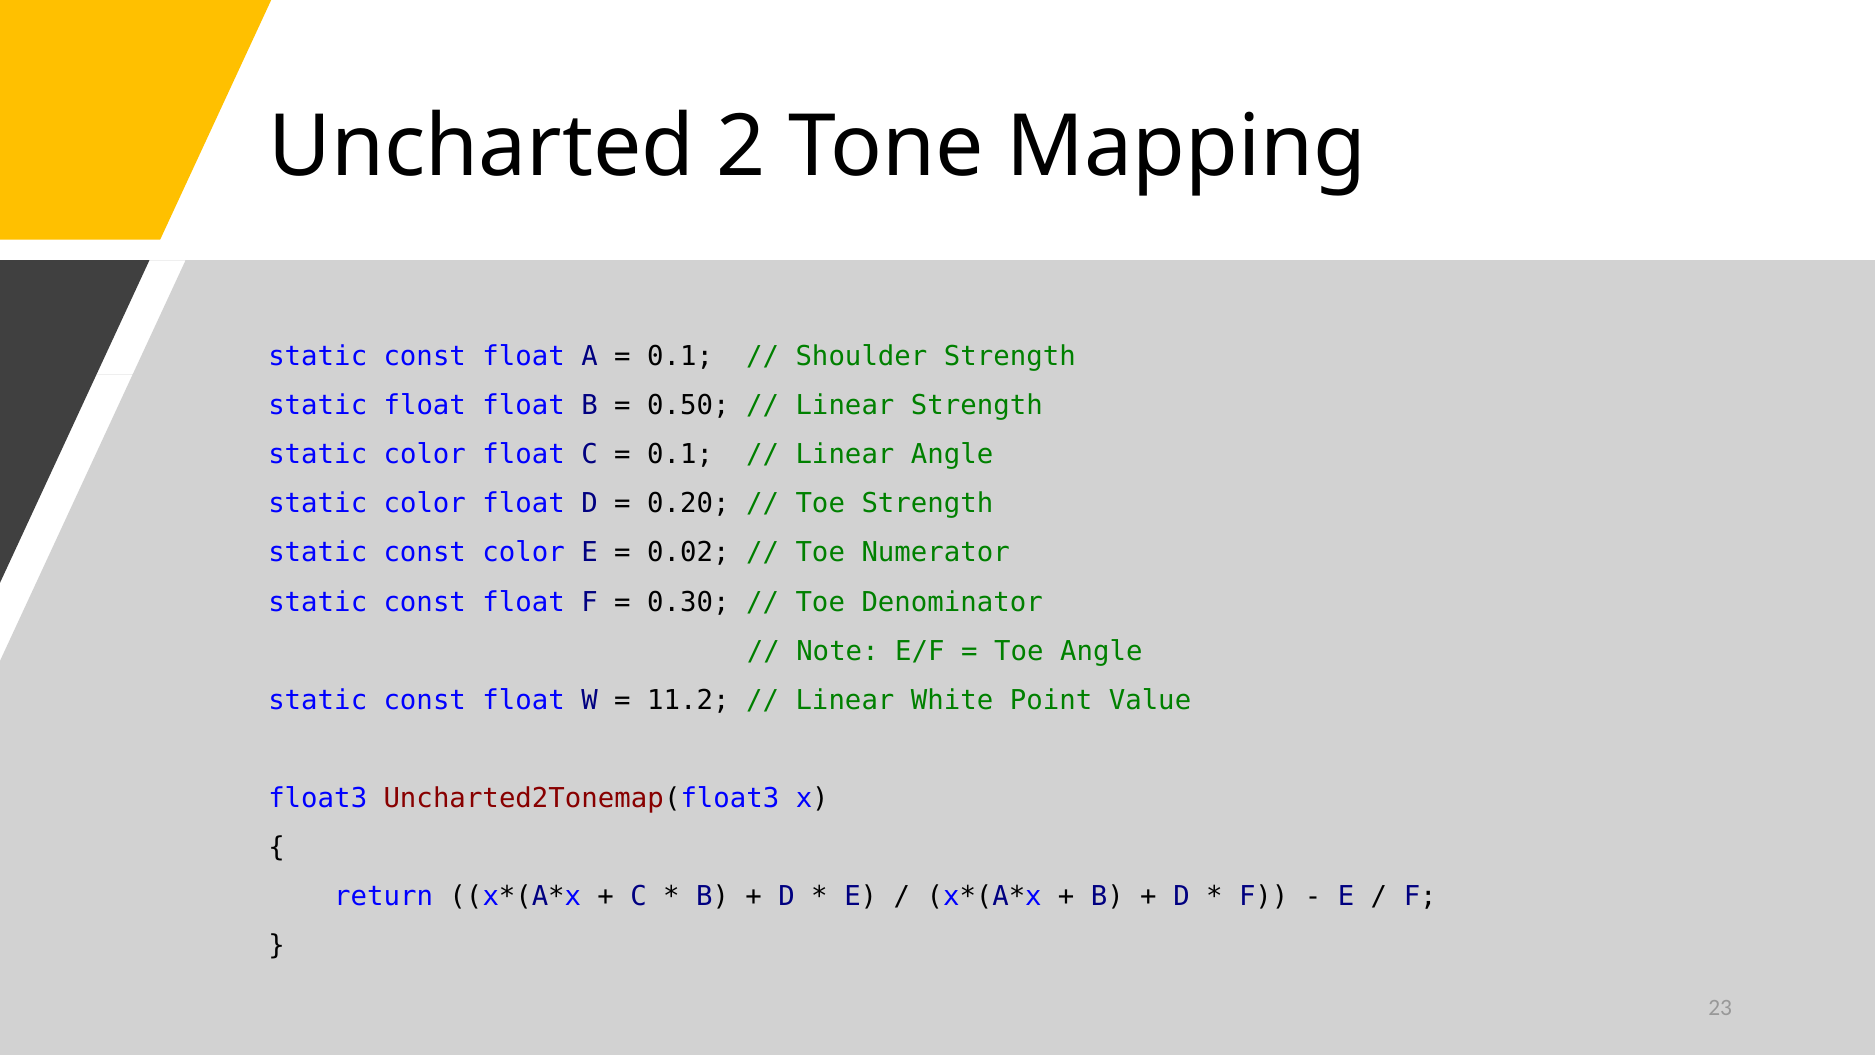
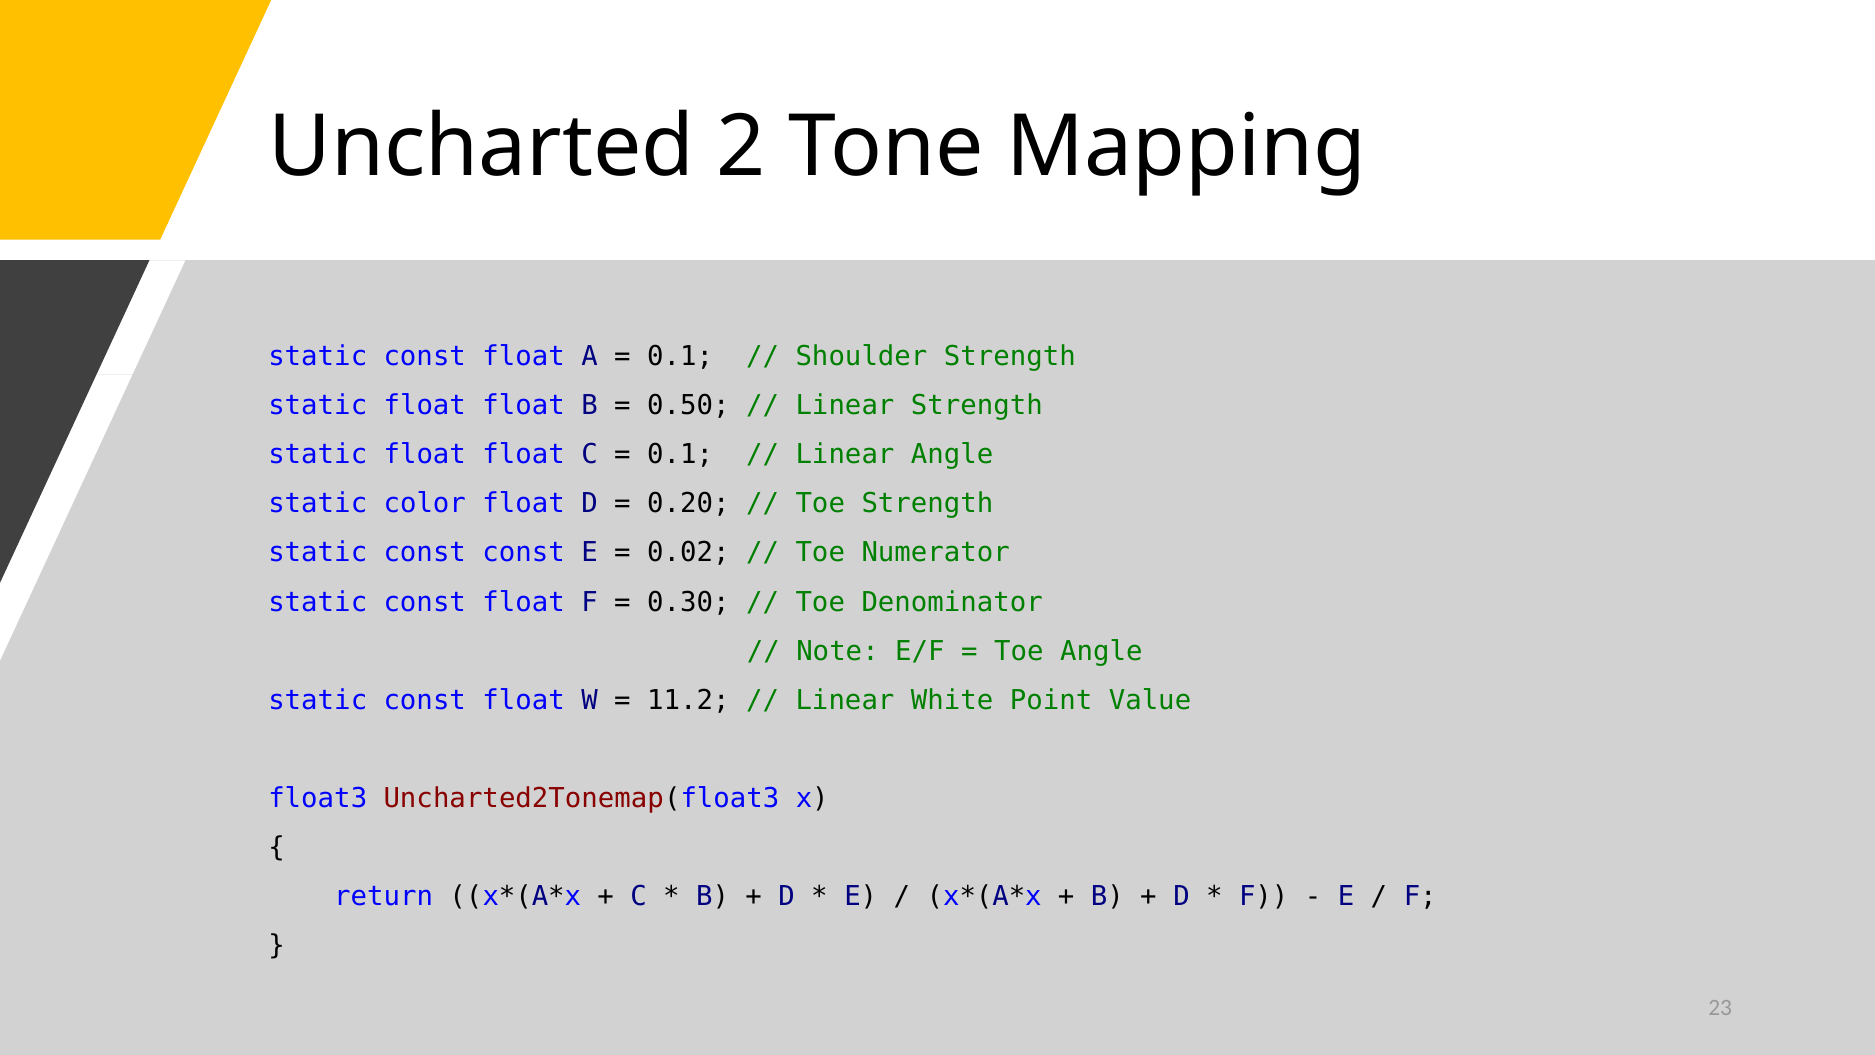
color at (425, 455): color -> float
const color: color -> const
